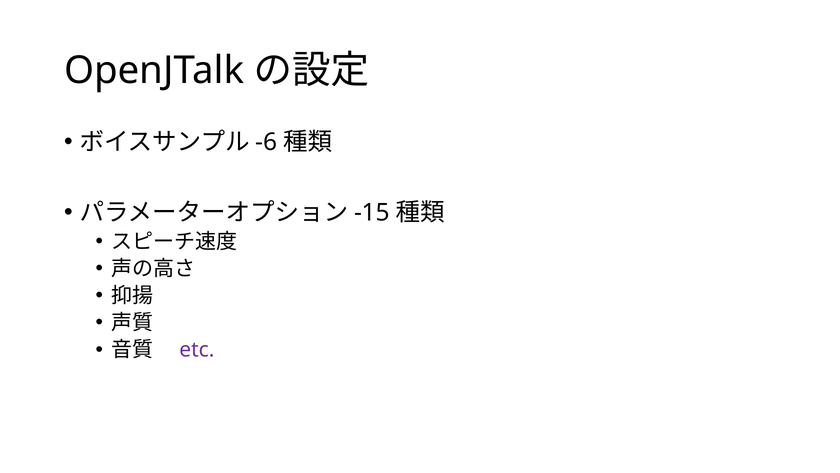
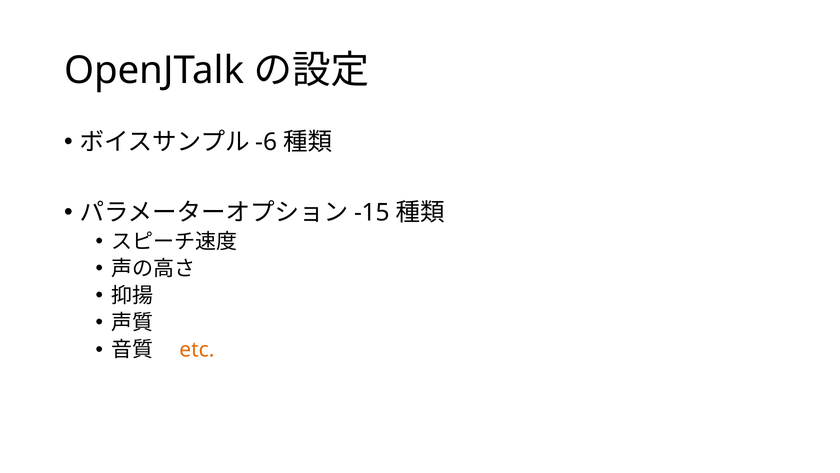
etc colour: purple -> orange
